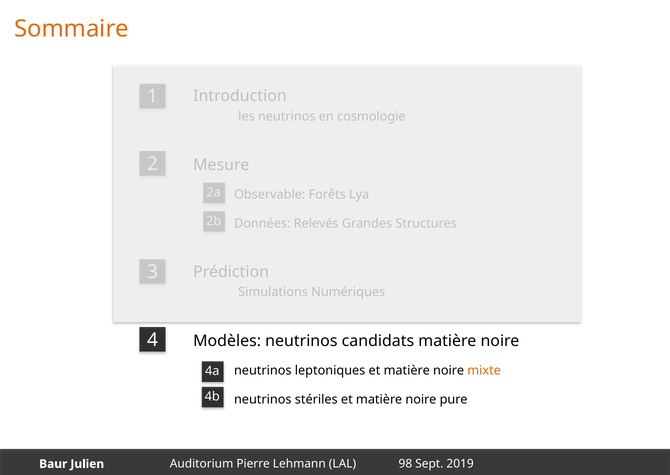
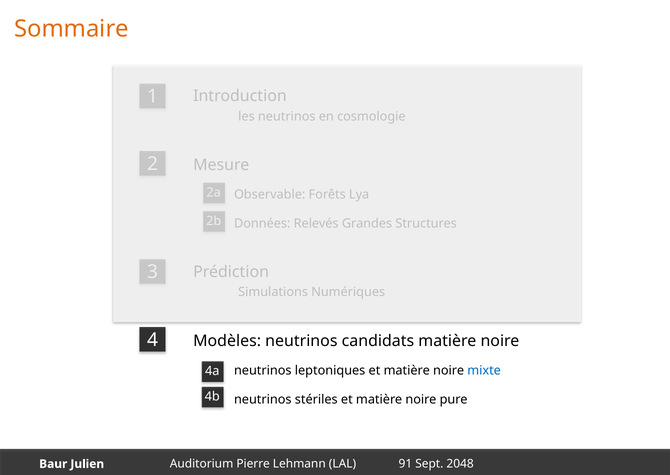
mixte colour: orange -> blue
98: 98 -> 91
2019: 2019 -> 2048
